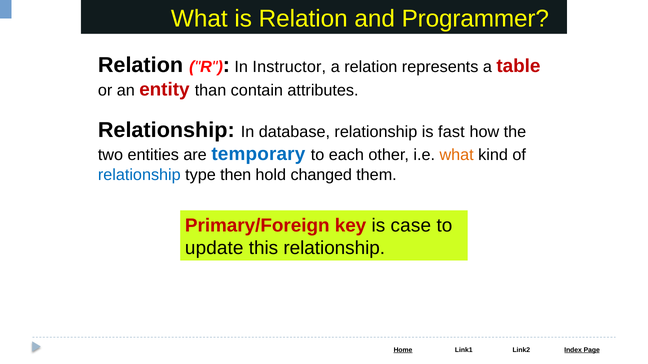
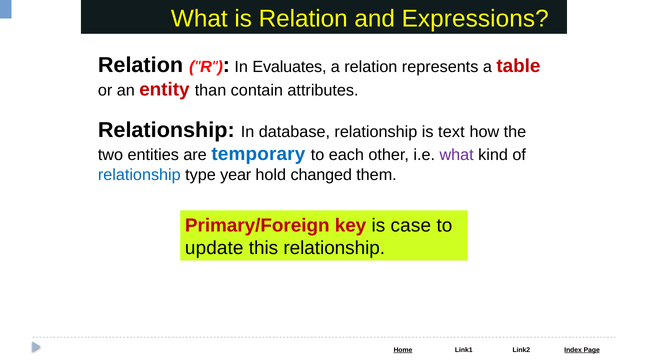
Programmer: Programmer -> Expressions
Instructor: Instructor -> Evaluates
fast: fast -> text
what at (457, 155) colour: orange -> purple
then: then -> year
